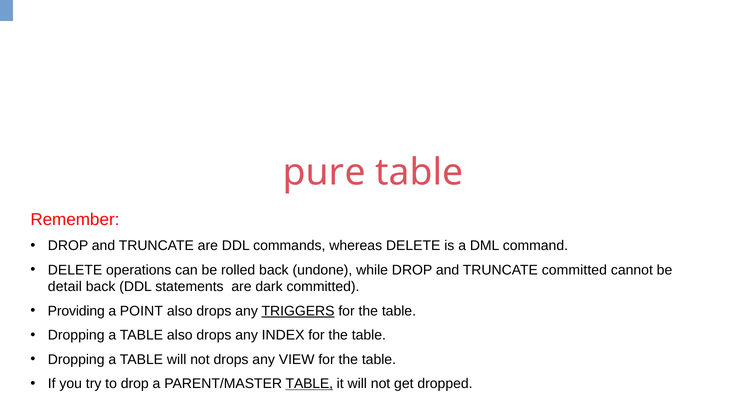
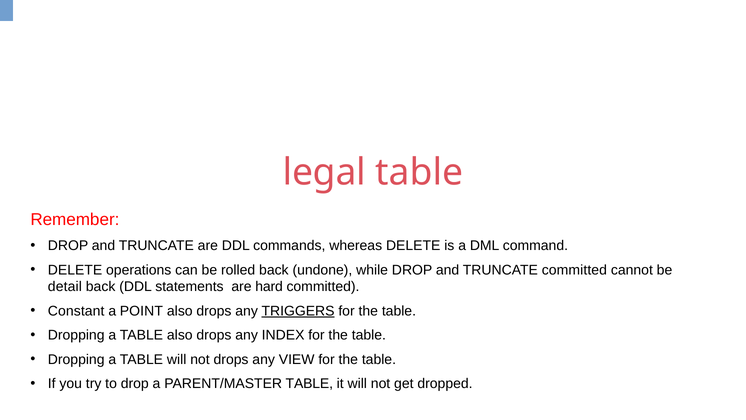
pure: pure -> legal
dark: dark -> hard
Providing: Providing -> Constant
TABLE at (309, 383) underline: present -> none
